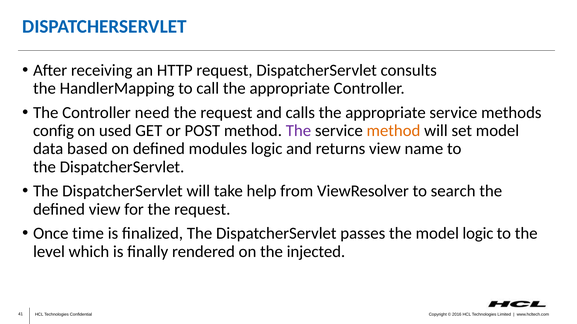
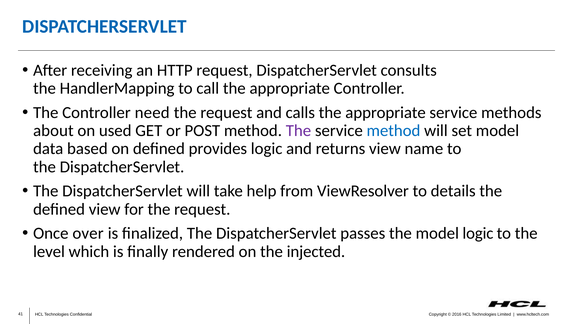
config: config -> about
method at (393, 131) colour: orange -> blue
modules: modules -> provides
search: search -> details
time: time -> over
